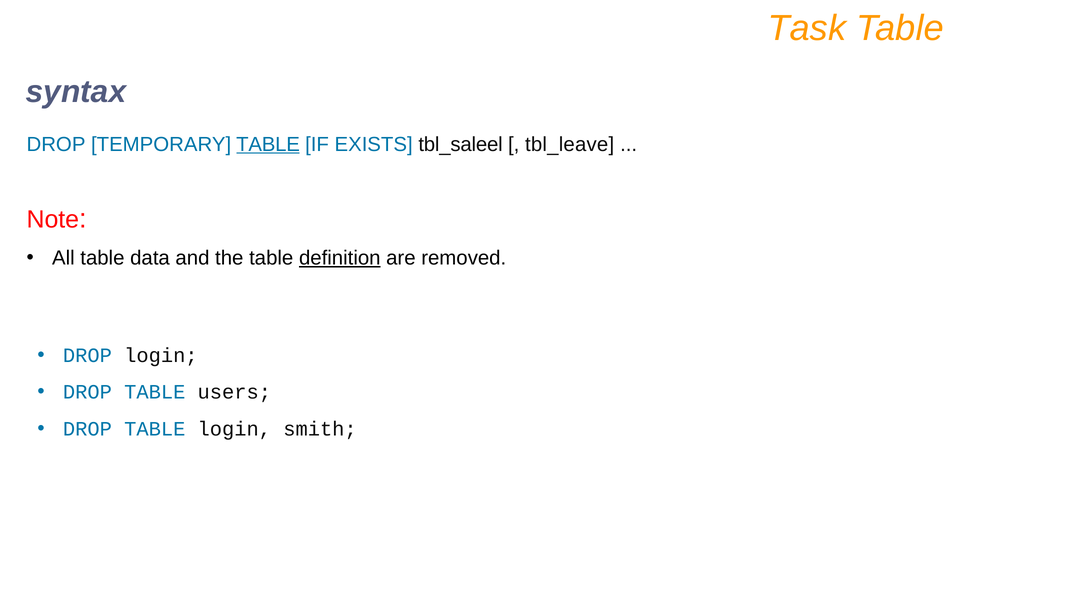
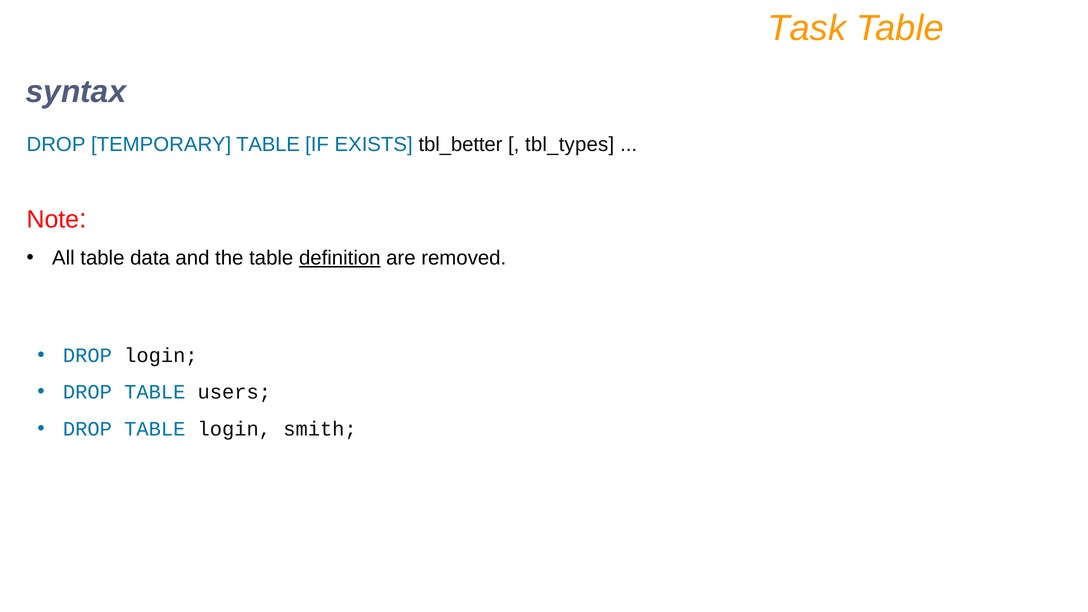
TABLE at (268, 144) underline: present -> none
tbl_saleel: tbl_saleel -> tbl_better
tbl_leave: tbl_leave -> tbl_types
